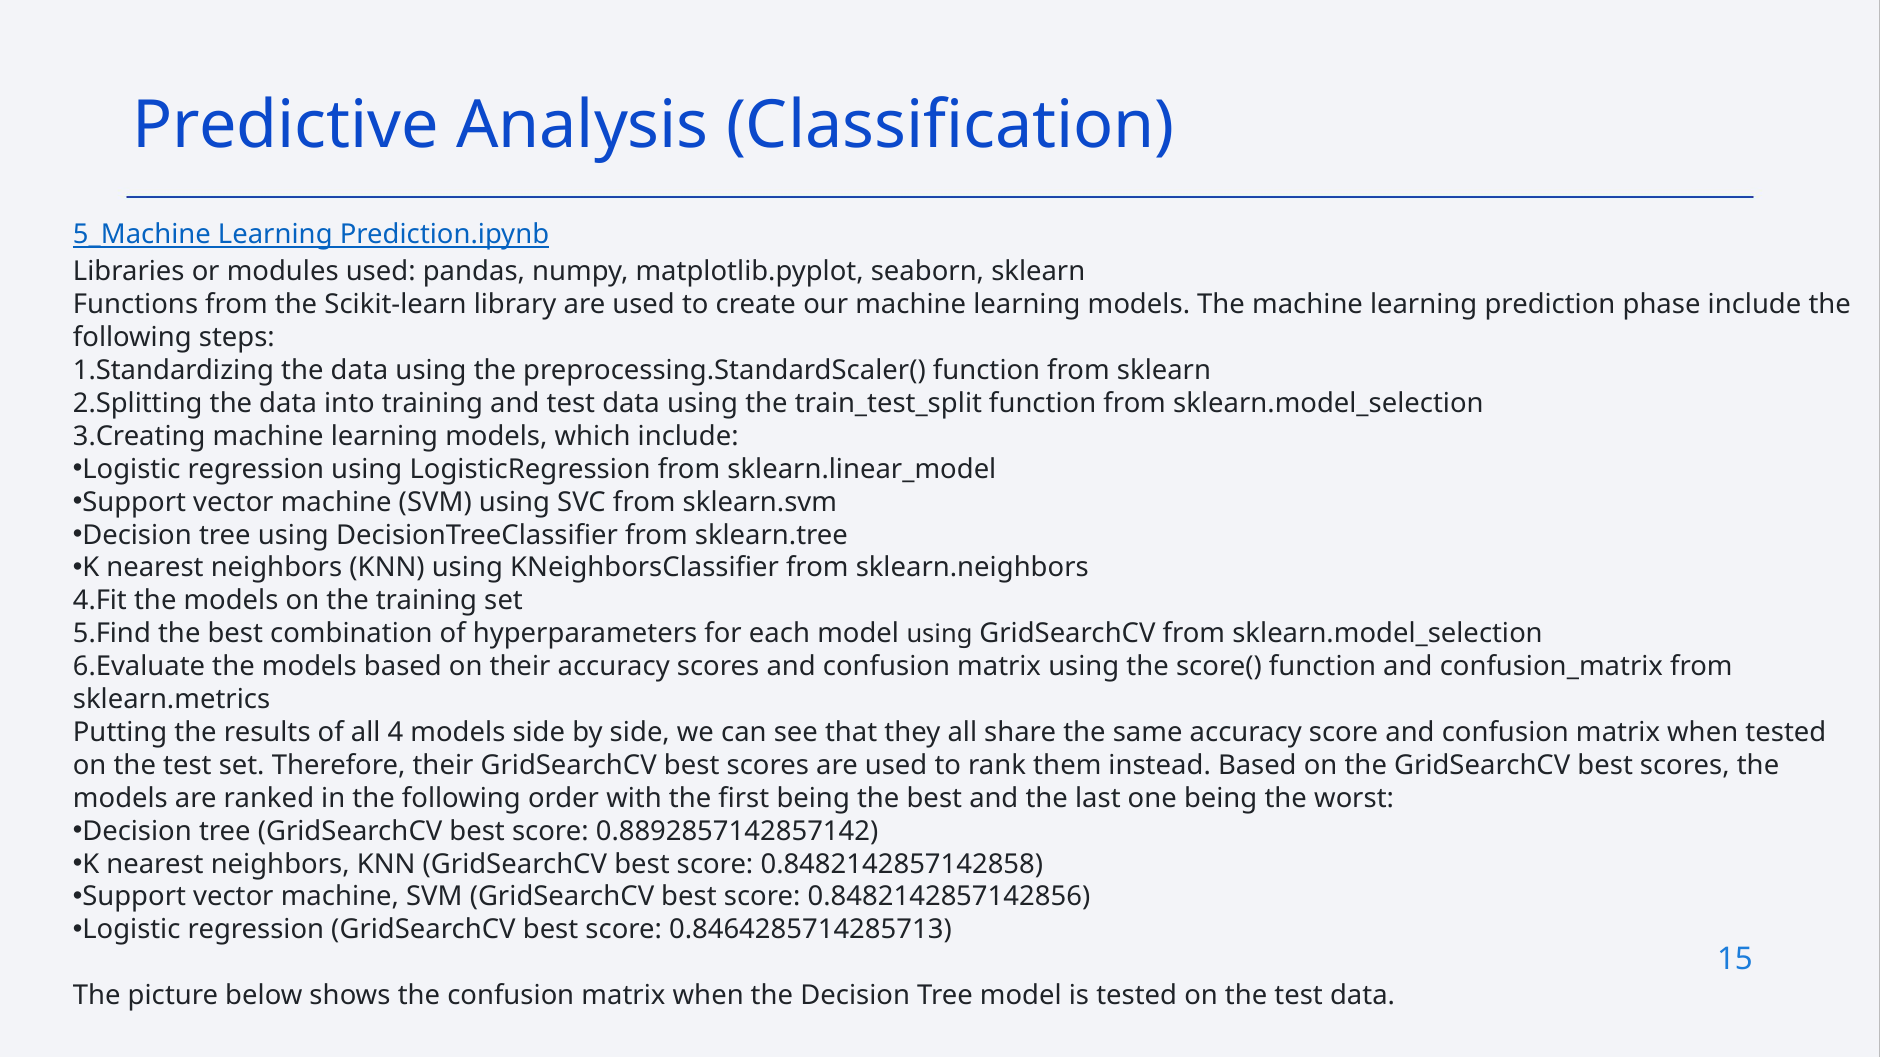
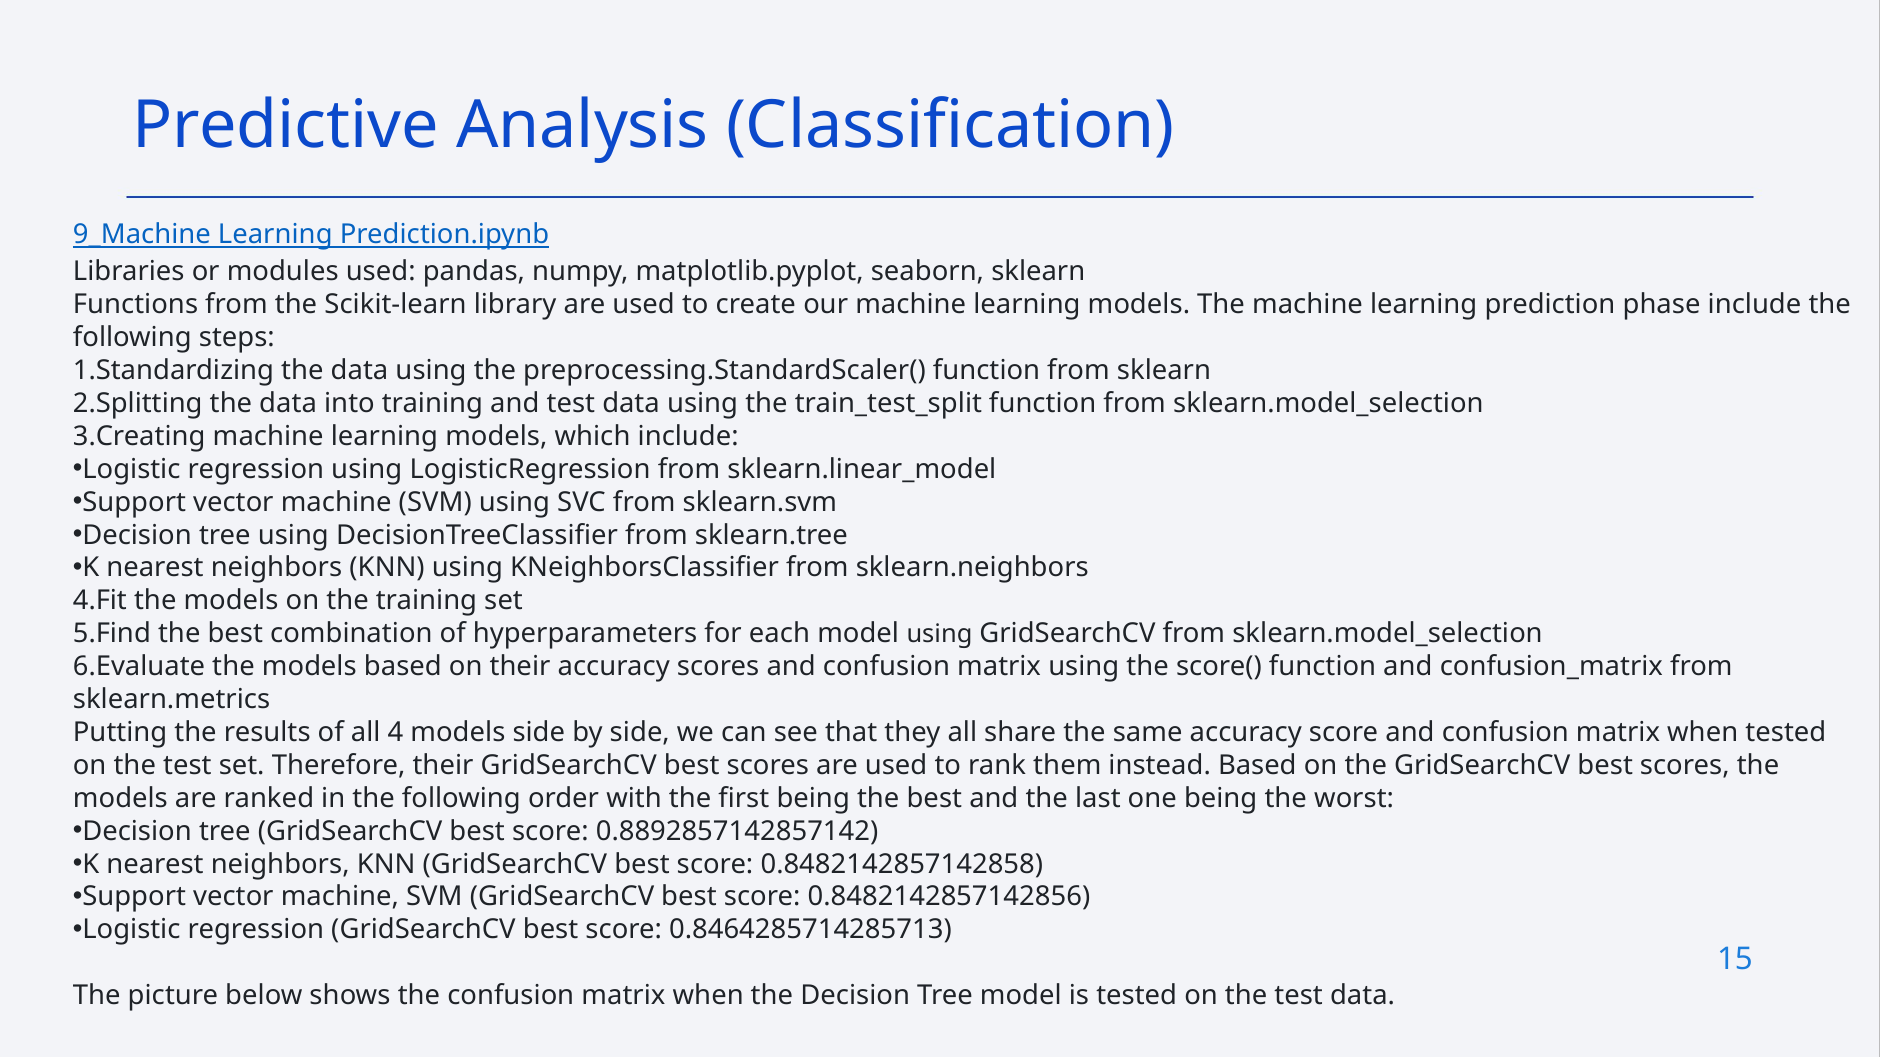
5_Machine: 5_Machine -> 9_Machine
